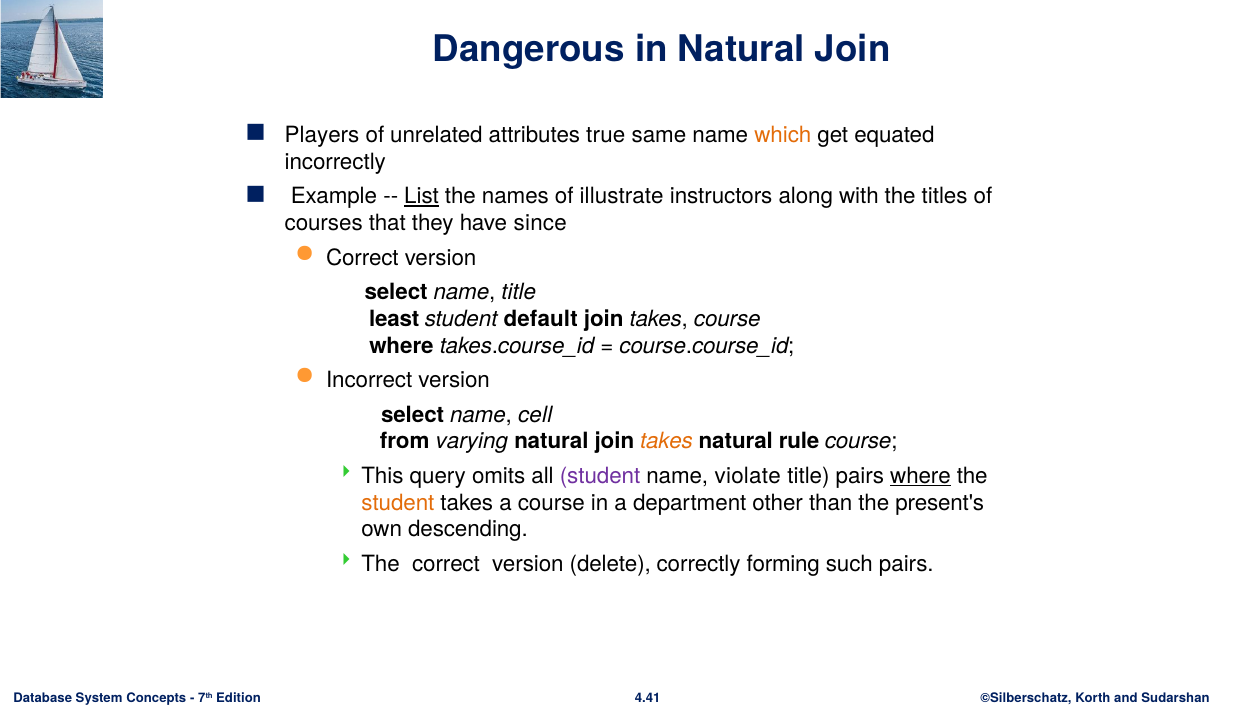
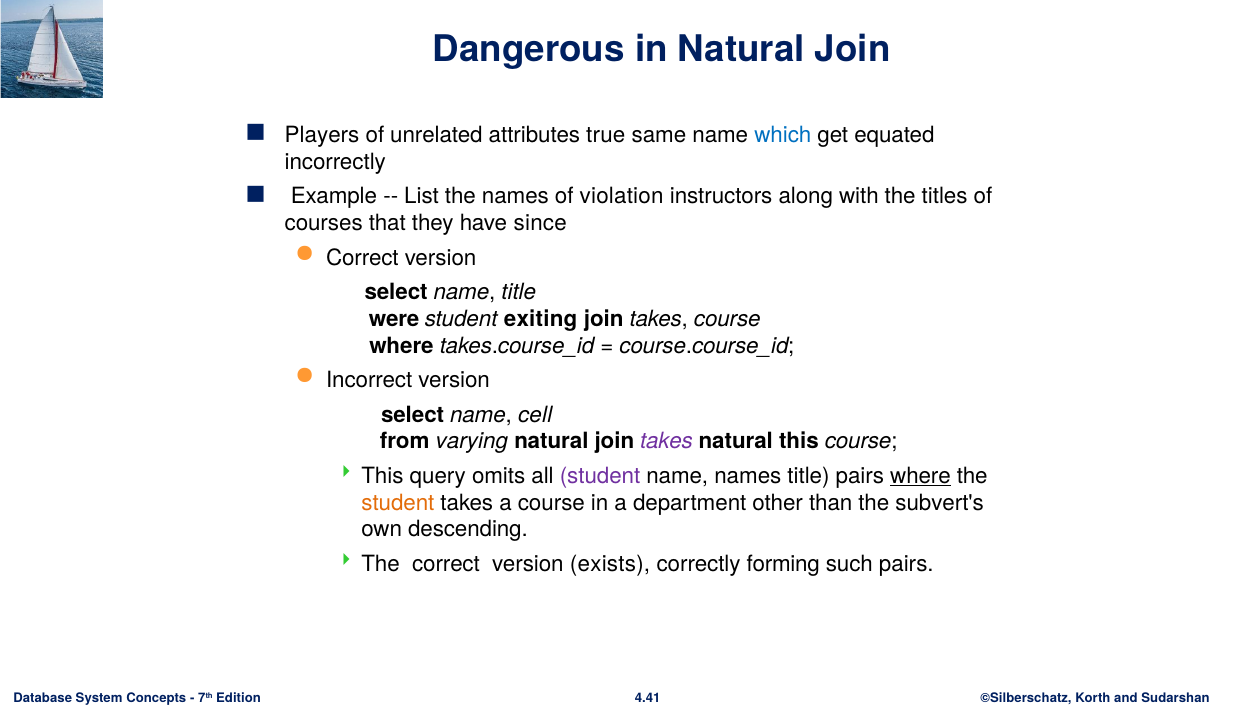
which colour: orange -> blue
List underline: present -> none
illustrate: illustrate -> violation
least: least -> were
default: default -> exiting
takes at (667, 442) colour: orange -> purple
natural rule: rule -> this
name violate: violate -> names
present's: present's -> subvert's
delete: delete -> exists
